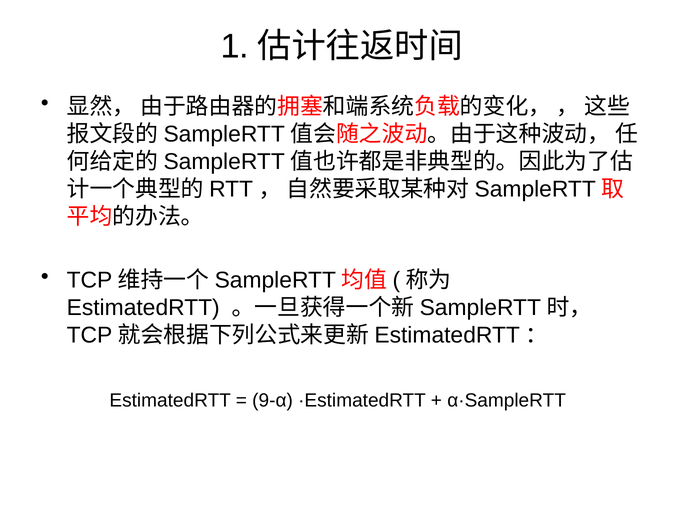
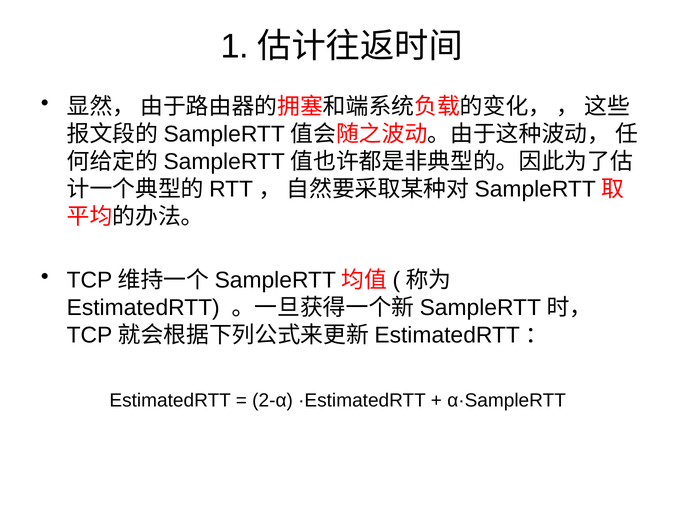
9-α: 9-α -> 2-α
